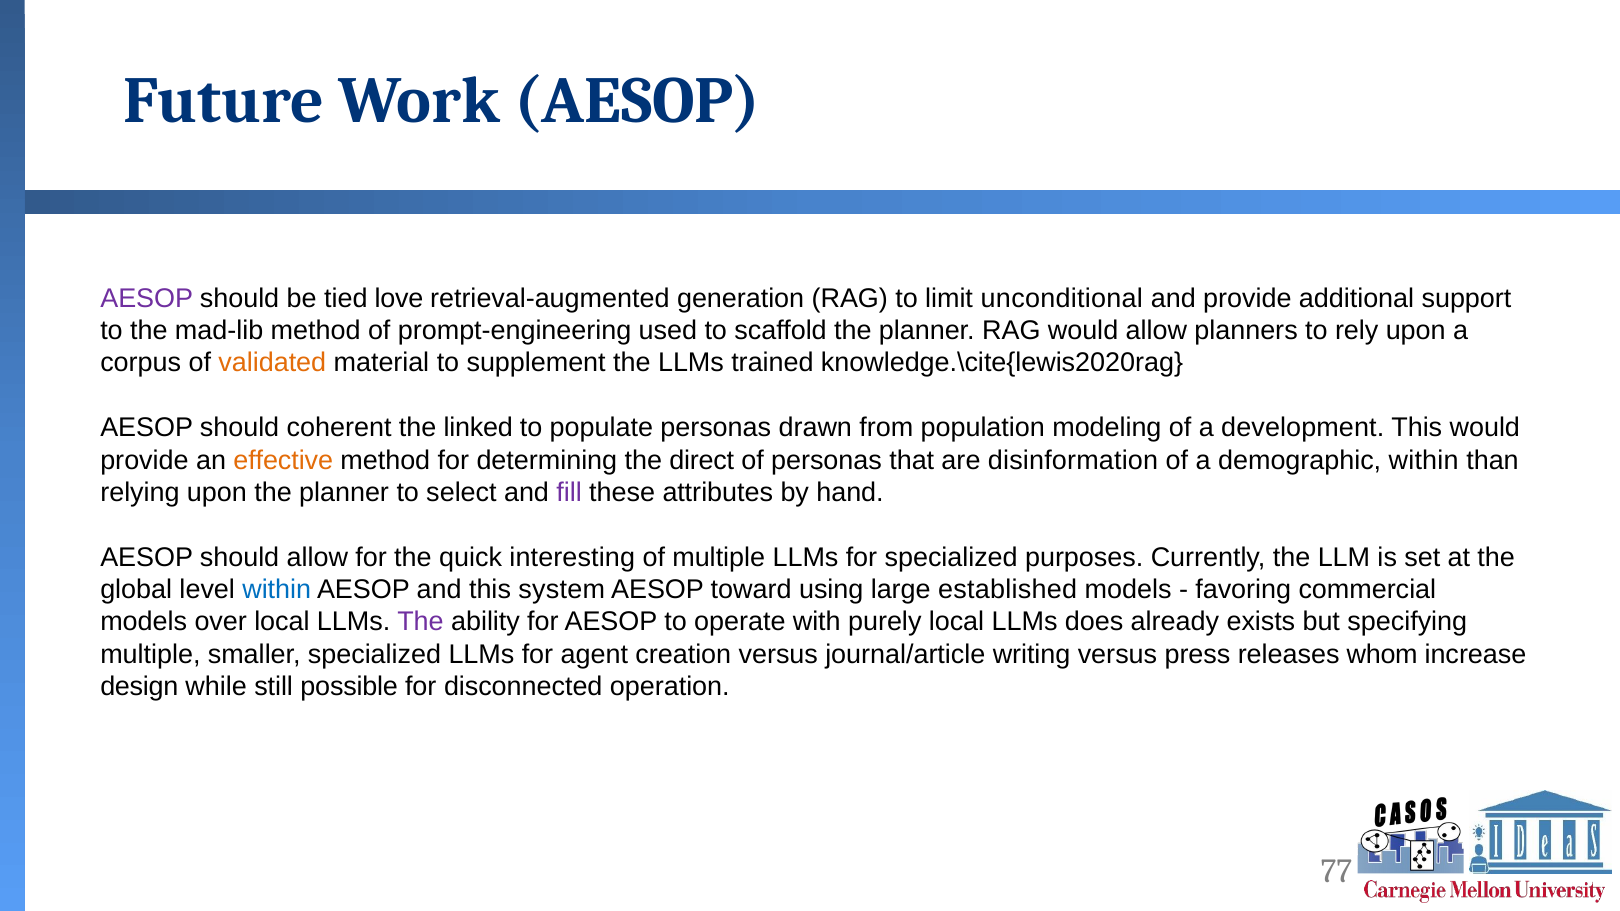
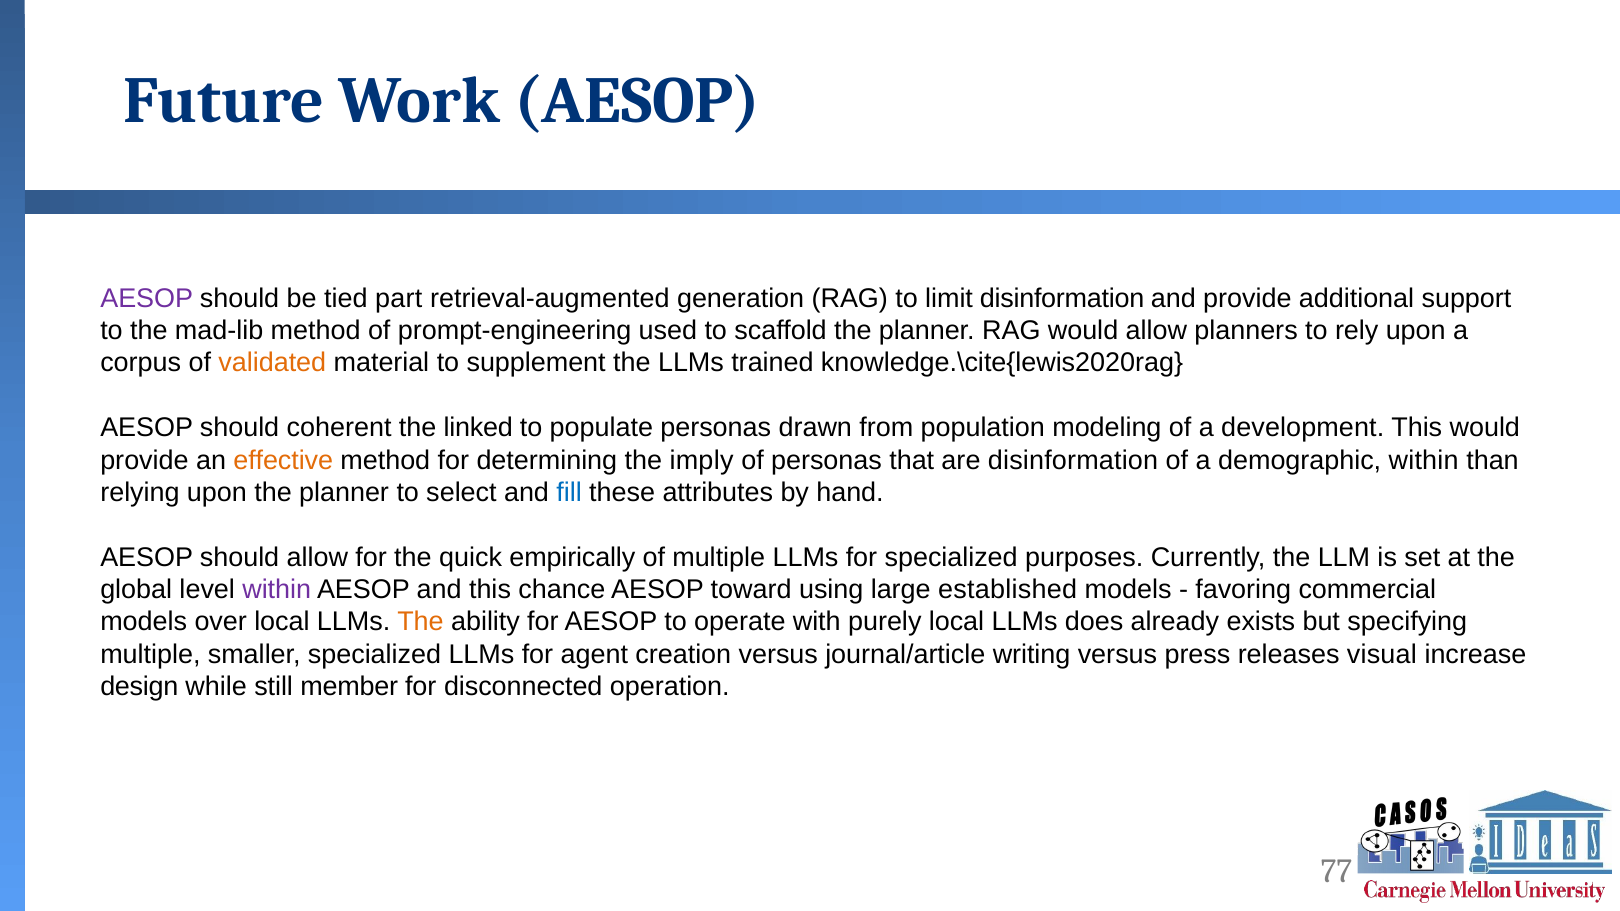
love: love -> part
limit unconditional: unconditional -> disinformation
direct: direct -> imply
fill colour: purple -> blue
interesting: interesting -> empirically
within at (277, 590) colour: blue -> purple
system: system -> chance
The at (420, 622) colour: purple -> orange
whom: whom -> visual
possible: possible -> member
